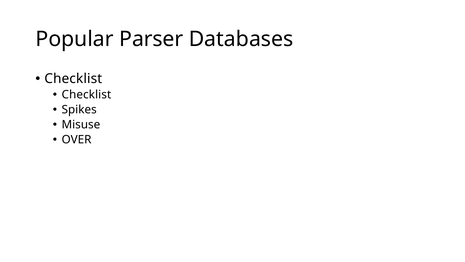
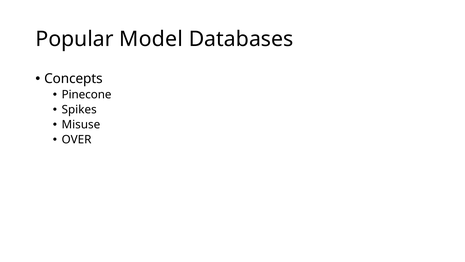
Parser: Parser -> Model
Checklist at (73, 79): Checklist -> Concepts
Checklist at (86, 95): Checklist -> Pinecone
